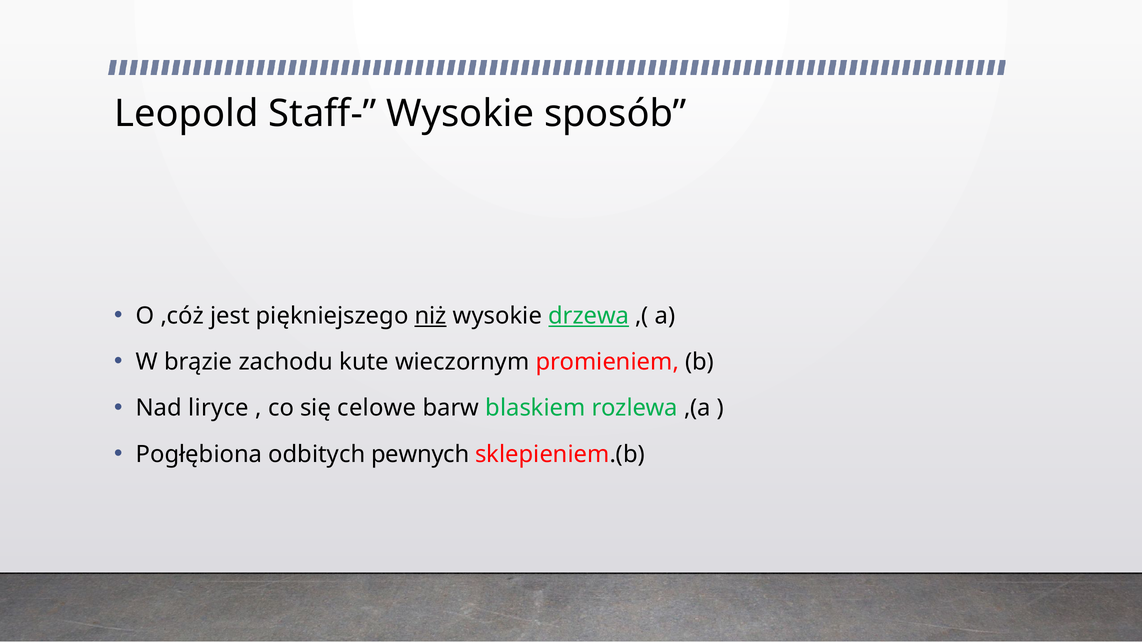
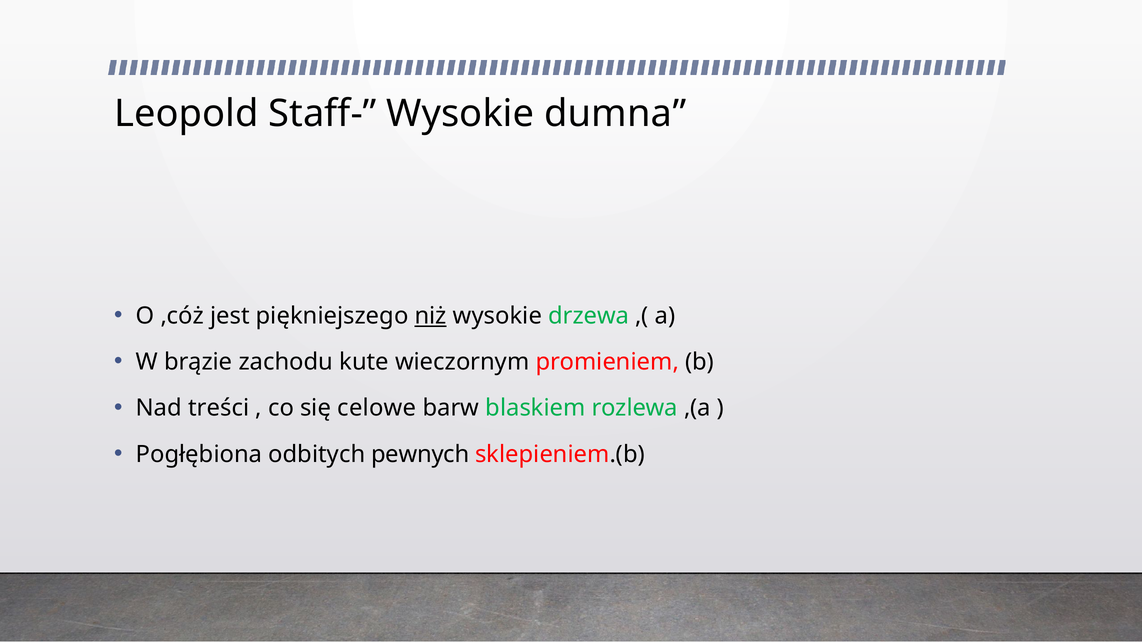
sposób: sposób -> dumna
drzewa underline: present -> none
liryce: liryce -> treści
